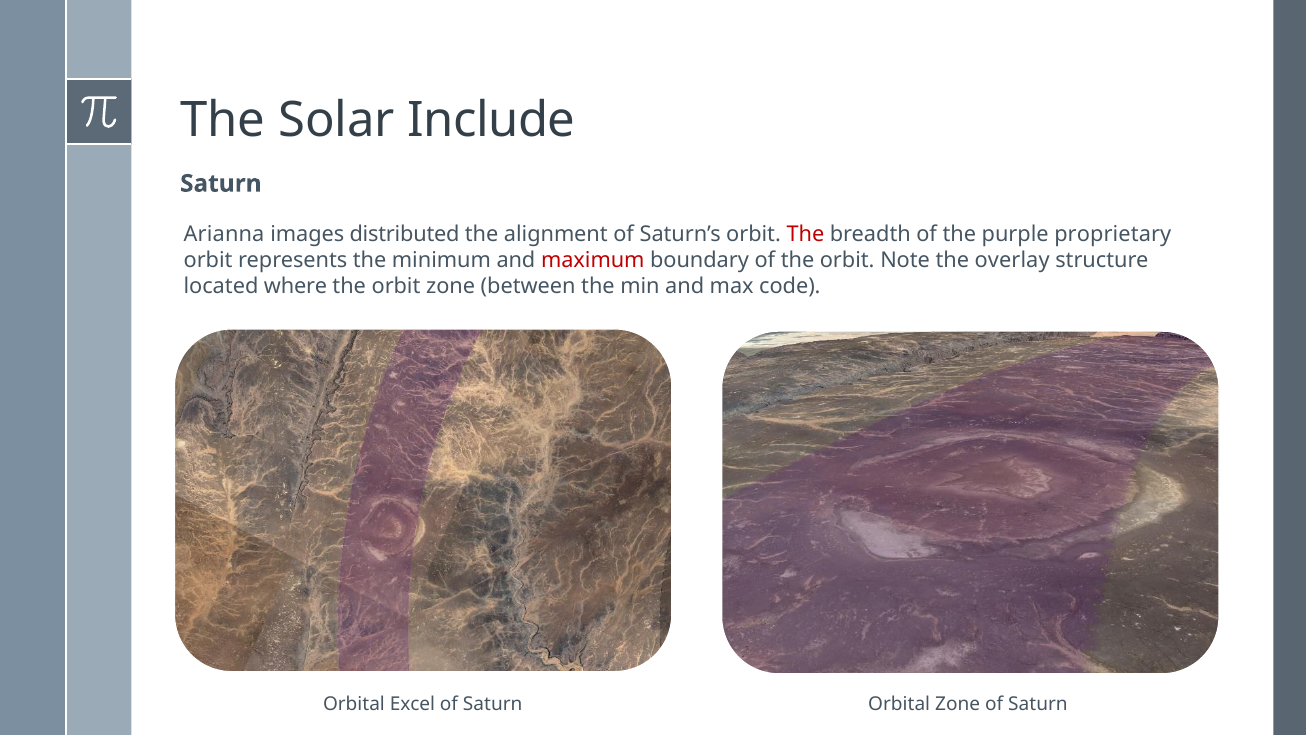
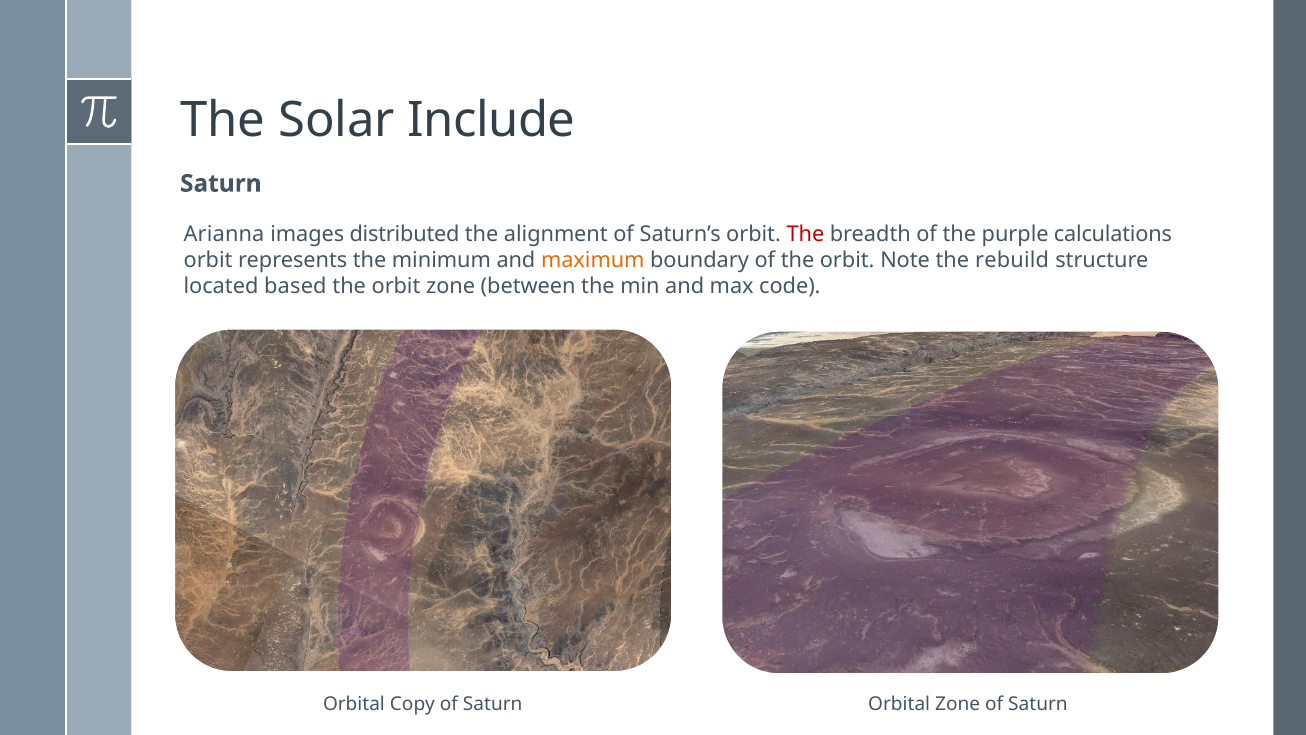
proprietary: proprietary -> calculations
maximum colour: red -> orange
overlay: overlay -> rebuild
where: where -> based
Excel: Excel -> Copy
